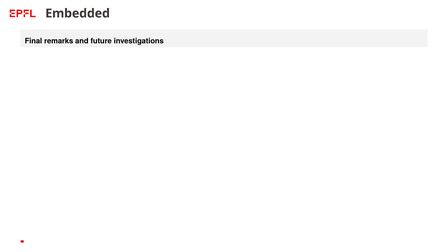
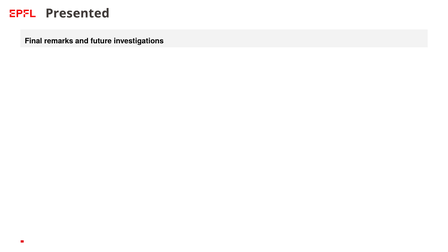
Embedded: Embedded -> Presented
